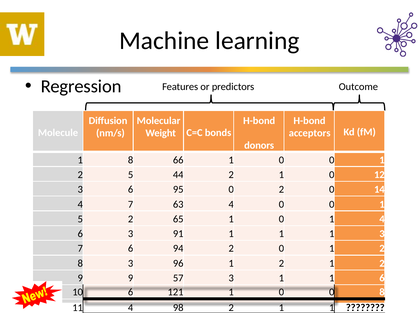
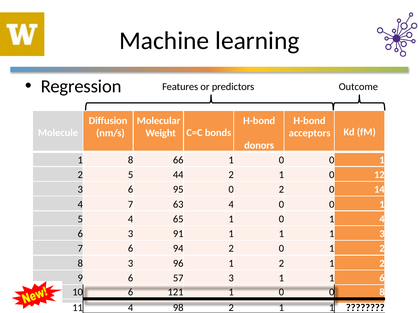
5 2: 2 -> 4
9 9: 9 -> 6
